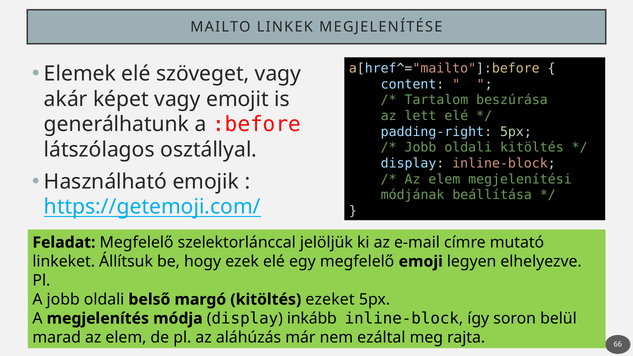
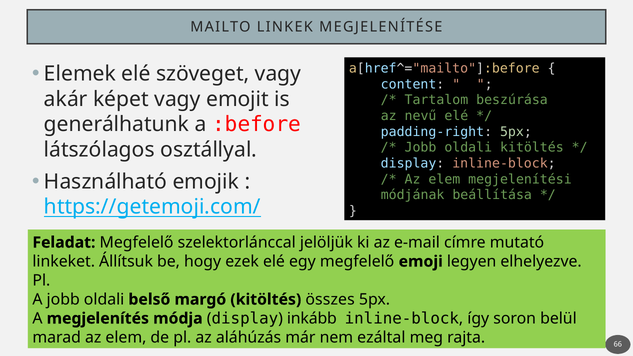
lett: lett -> nevű
ezeket: ezeket -> összes
